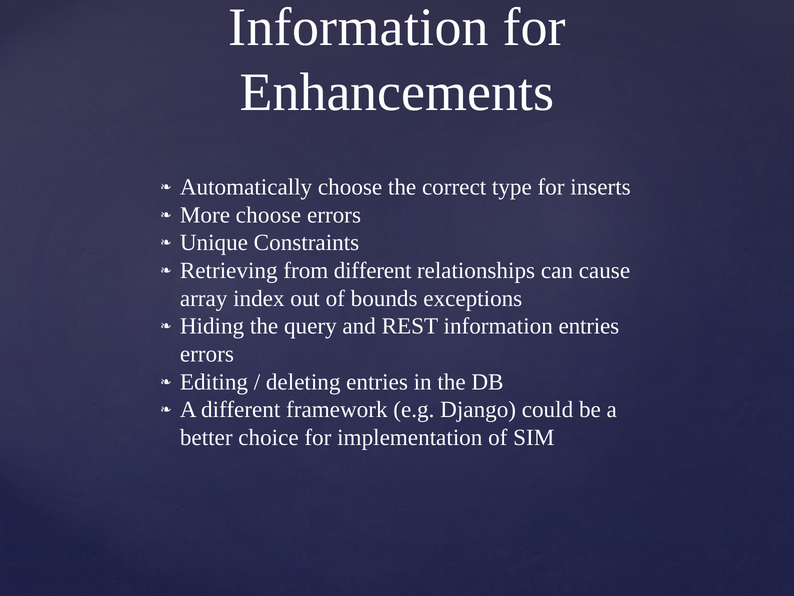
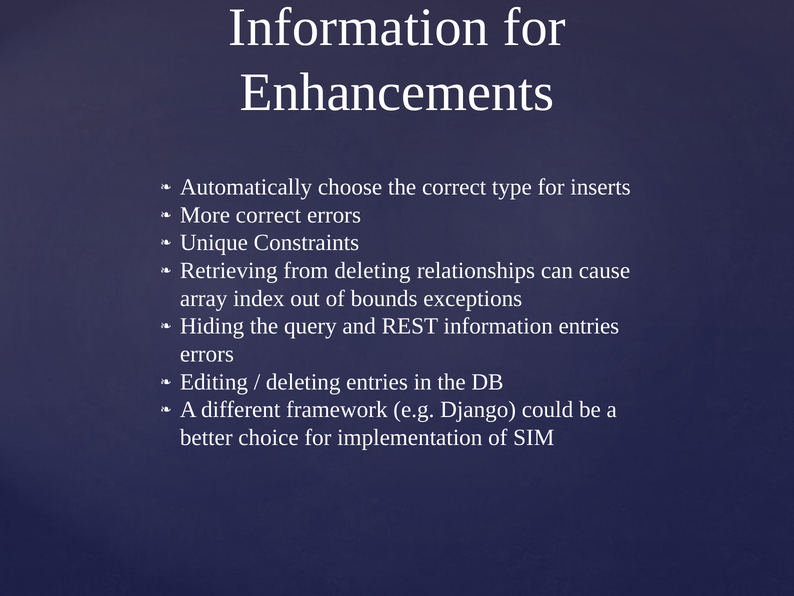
More choose: choose -> correct
from different: different -> deleting
